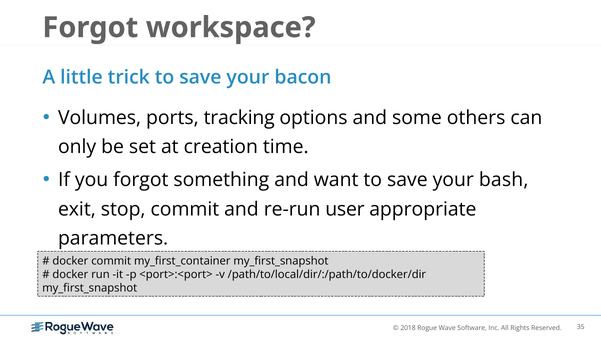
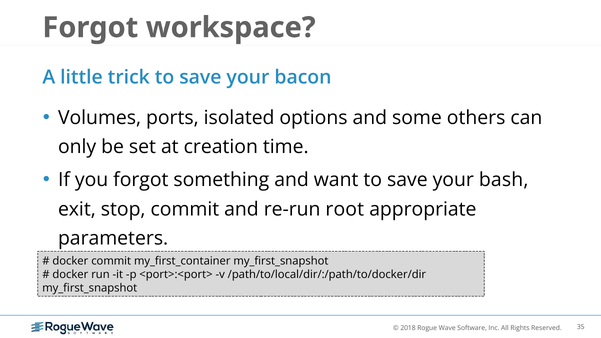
tracking: tracking -> isolated
user: user -> root
